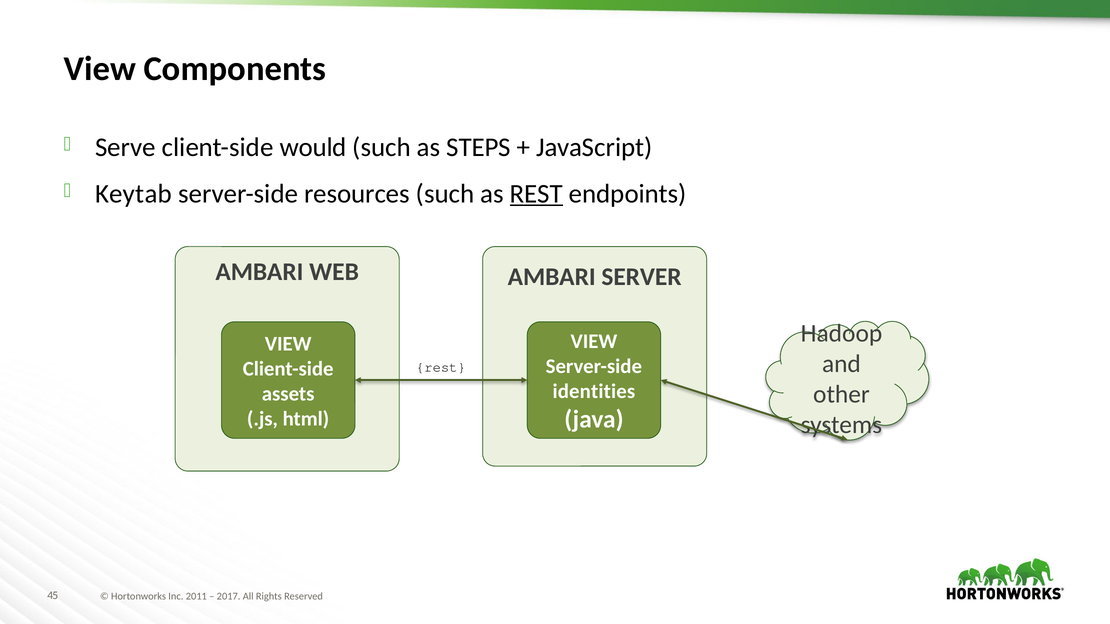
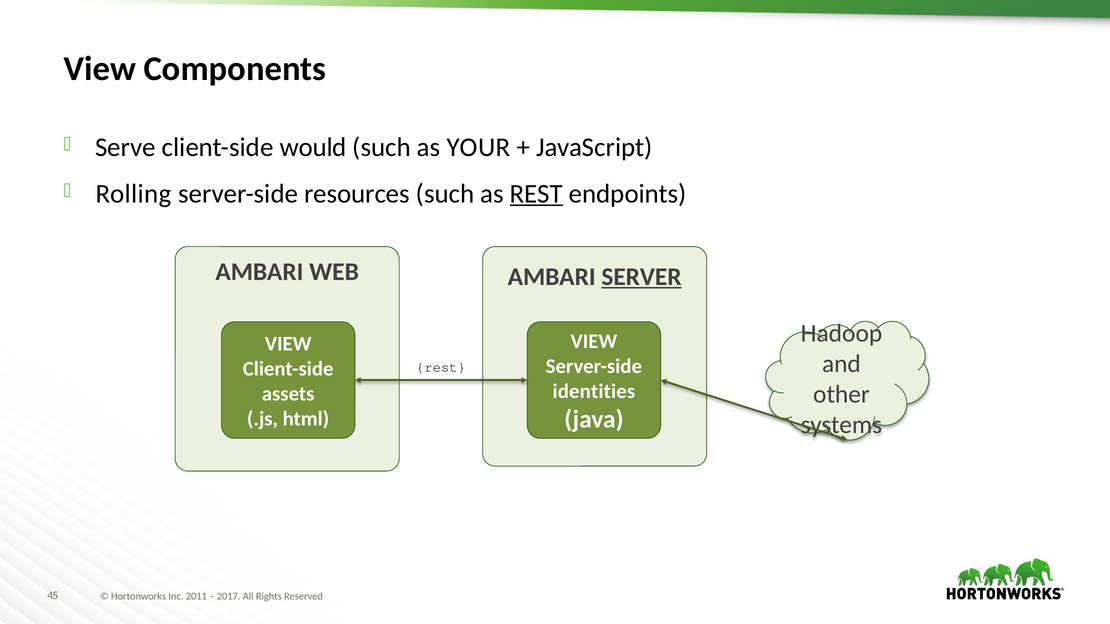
STEPS: STEPS -> YOUR
Keytab: Keytab -> Rolling
SERVER underline: none -> present
